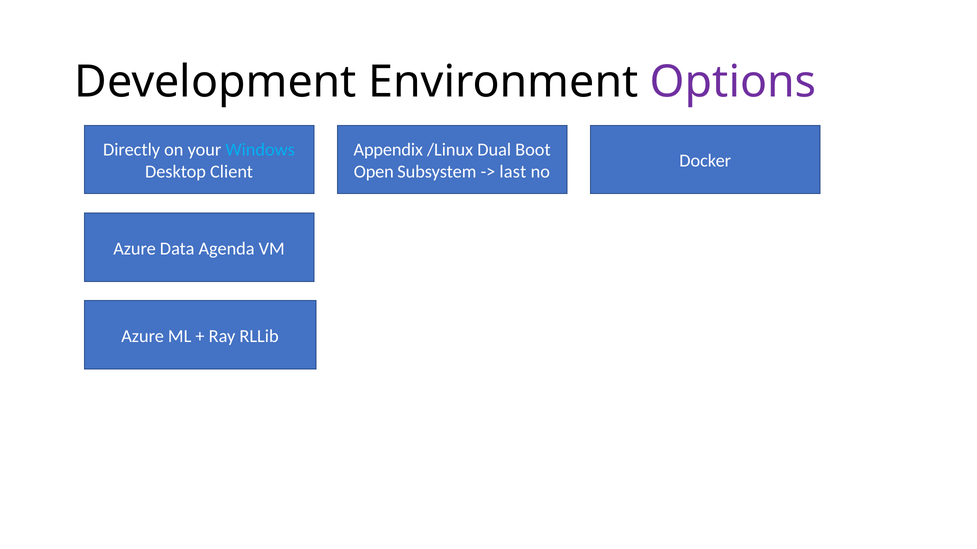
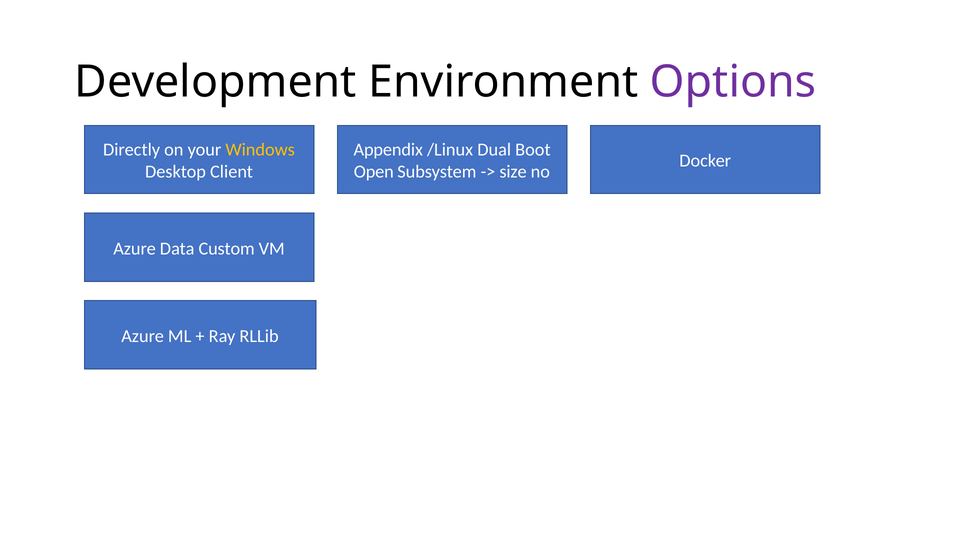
Windows colour: light blue -> yellow
last: last -> size
Agenda: Agenda -> Custom
